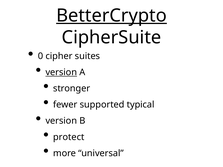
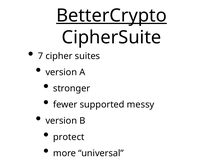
0: 0 -> 7
version at (61, 72) underline: present -> none
typical: typical -> messy
